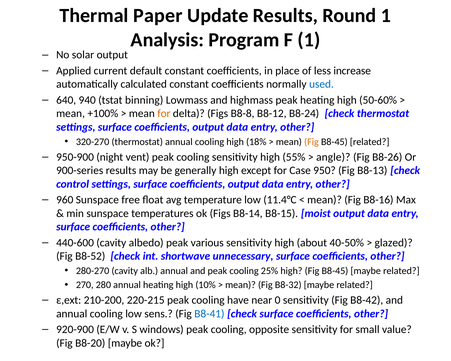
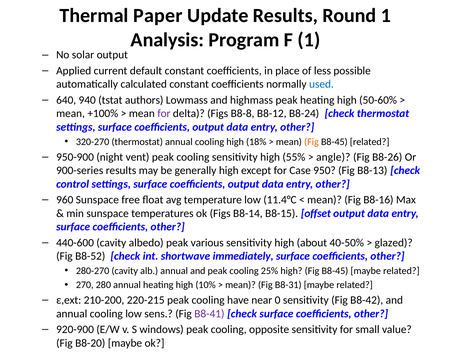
increase: increase -> possible
binning: binning -> authors
for at (164, 114) colour: orange -> purple
moist: moist -> offset
unnecessary: unnecessary -> immediately
B8-32: B8-32 -> B8-31
B8-41 colour: blue -> purple
